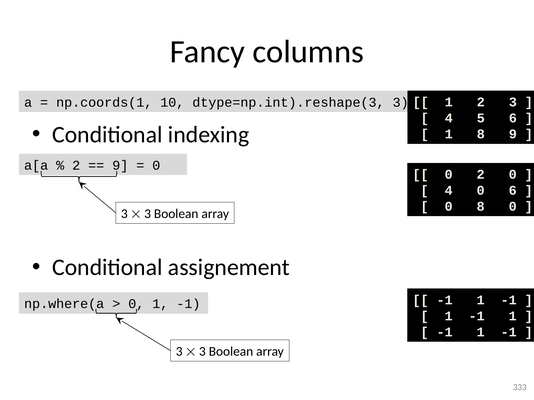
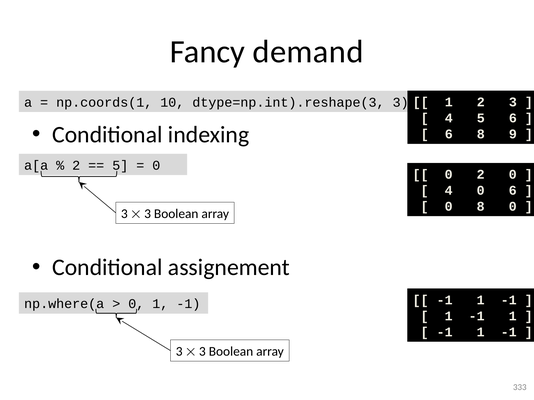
columns: columns -> demand
1 at (449, 134): 1 -> 6
9 at (120, 166): 9 -> 5
